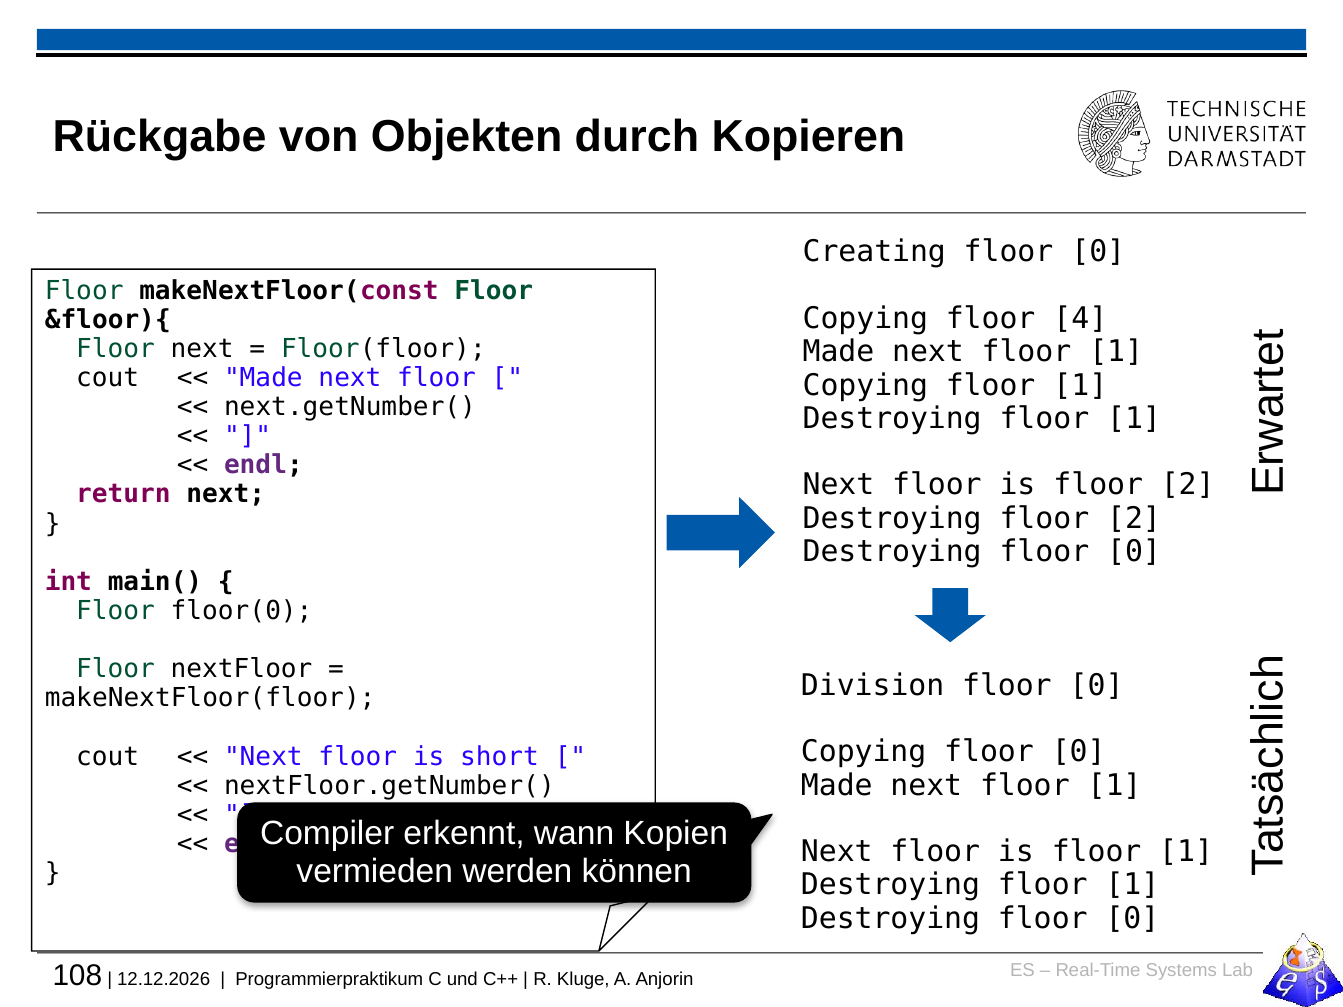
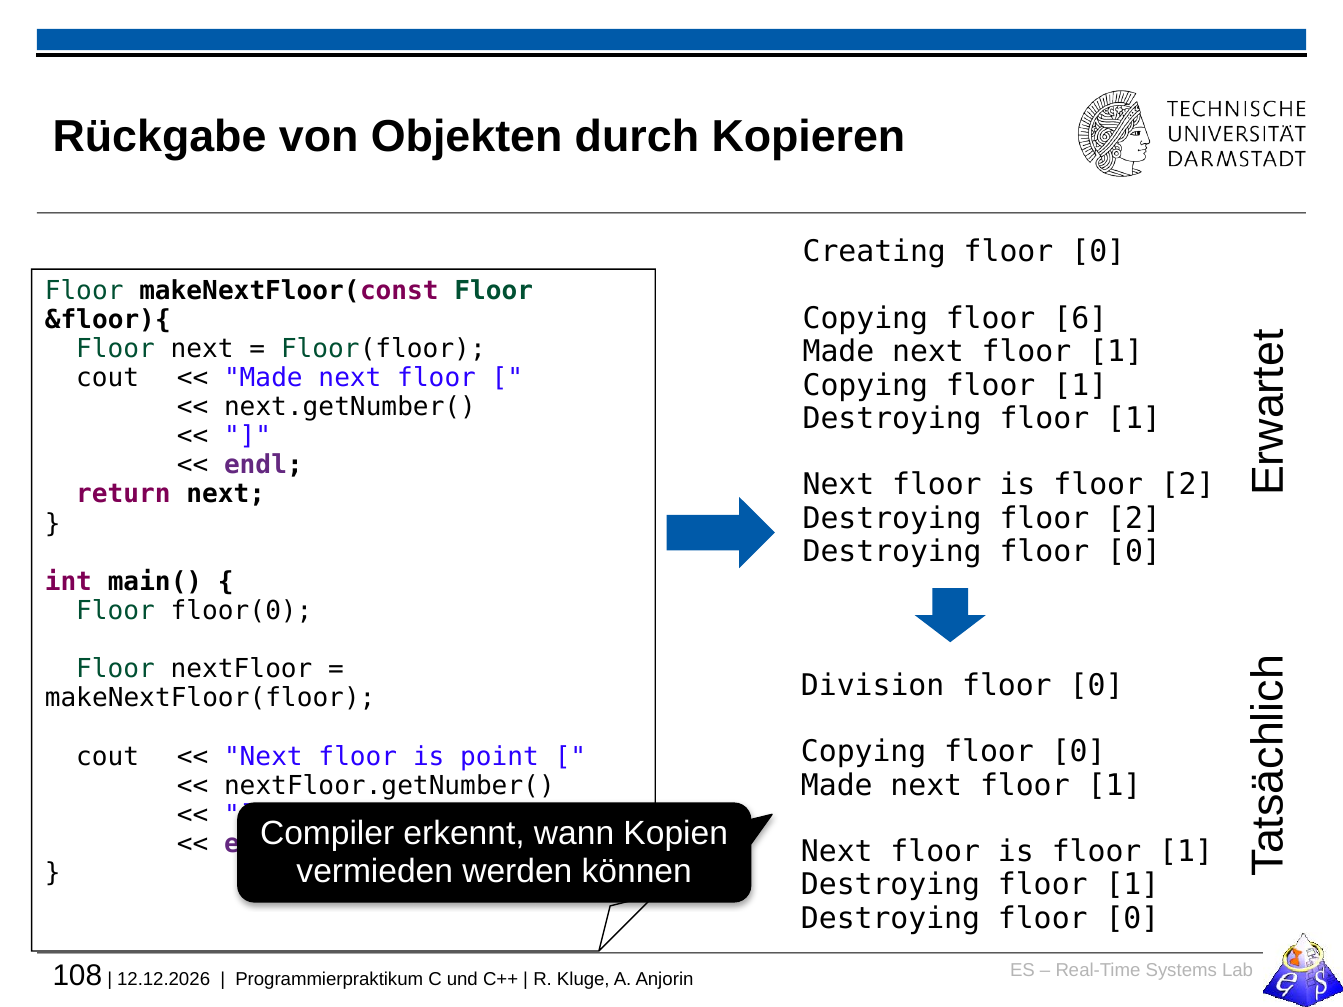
4: 4 -> 6
short: short -> point
